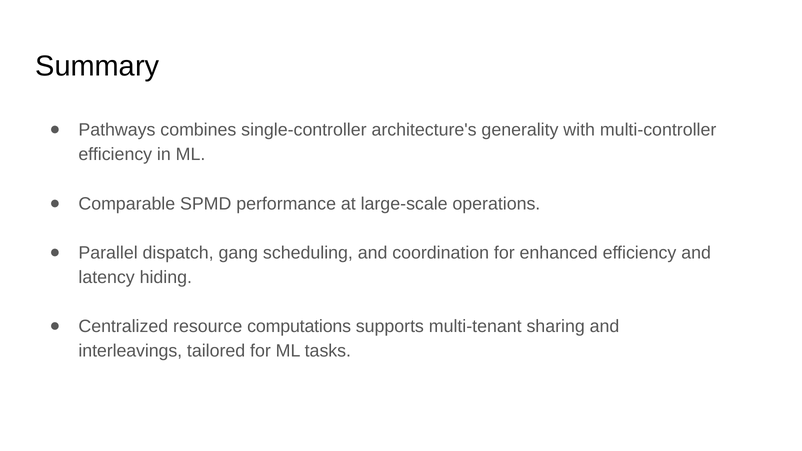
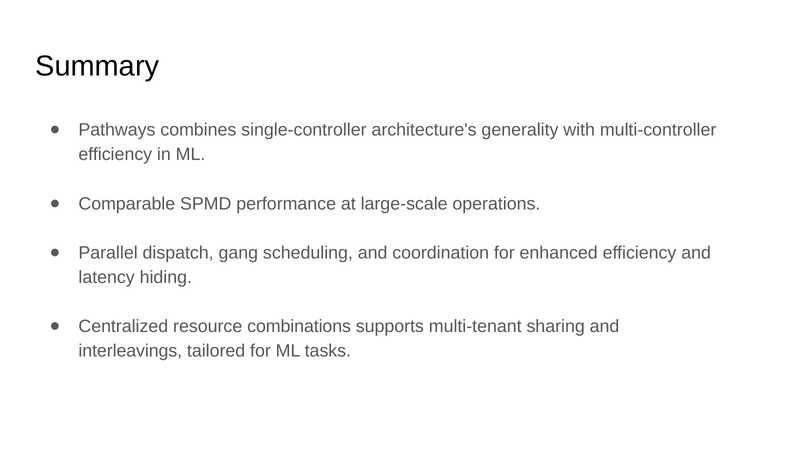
computations: computations -> combinations
